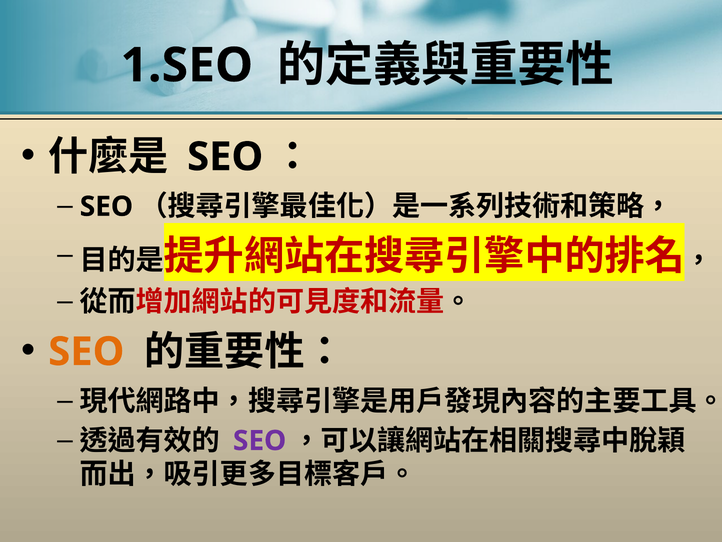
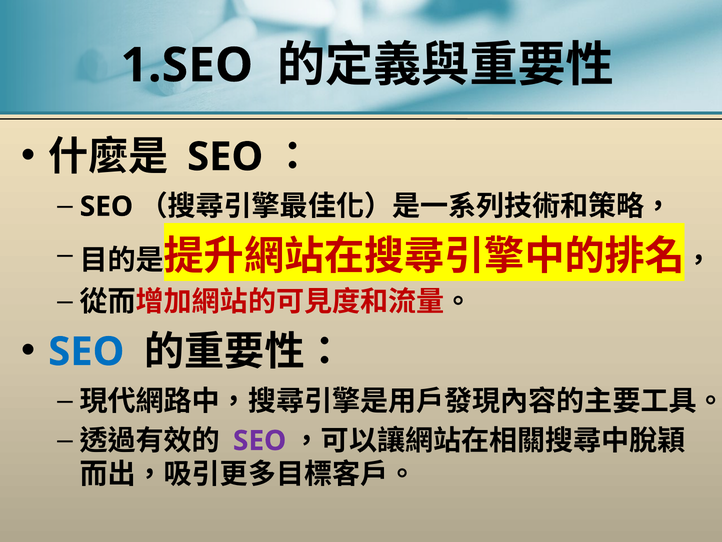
SEO at (86, 351) colour: orange -> blue
